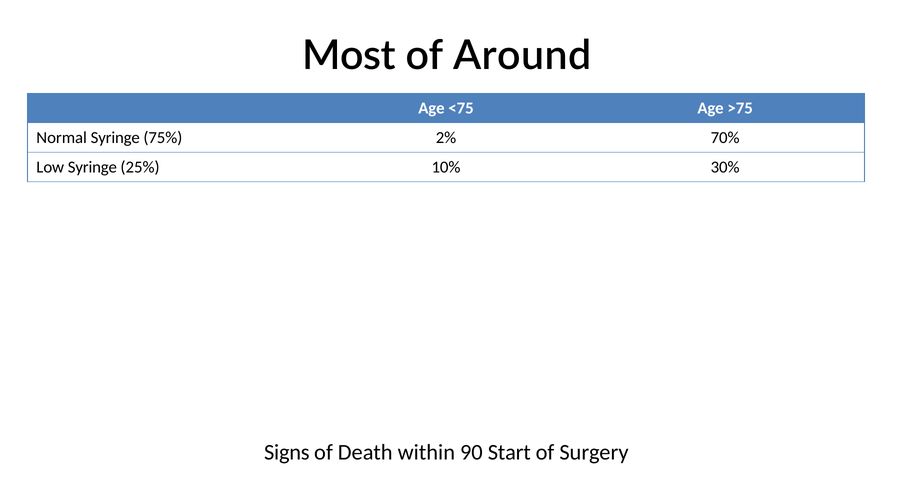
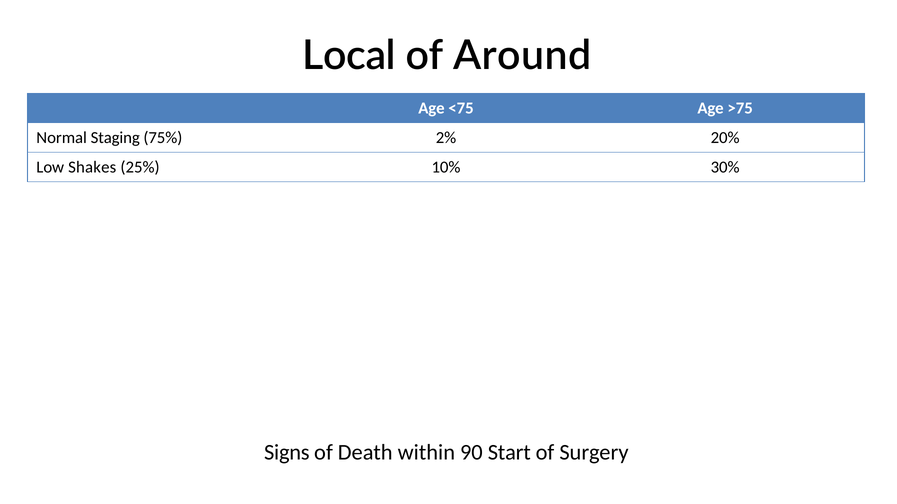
Most: Most -> Local
Normal Syringe: Syringe -> Staging
70%: 70% -> 20%
Low Syringe: Syringe -> Shakes
